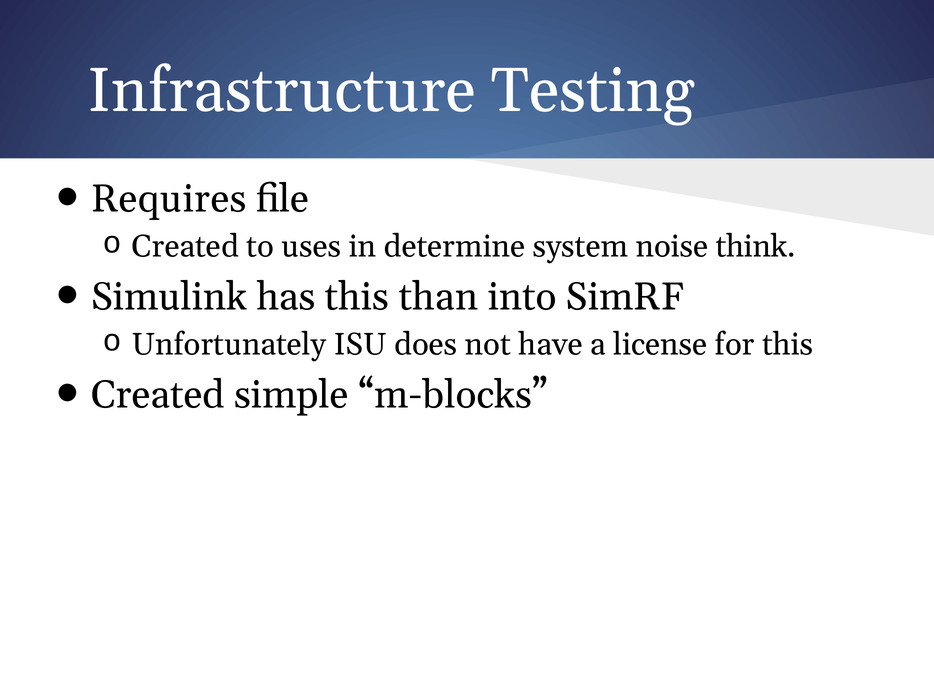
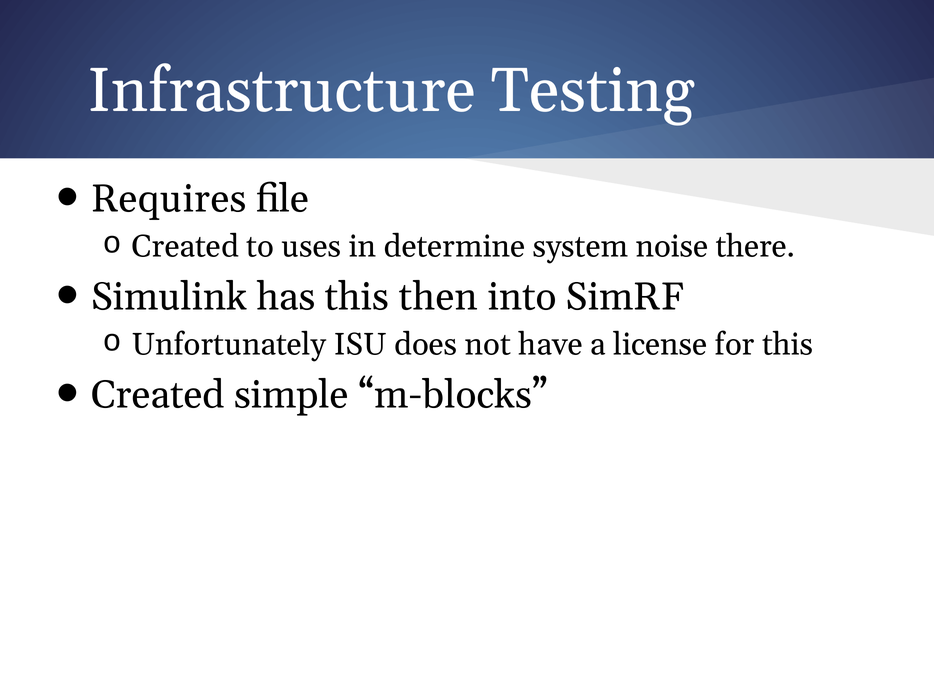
think: think -> there
than: than -> then
